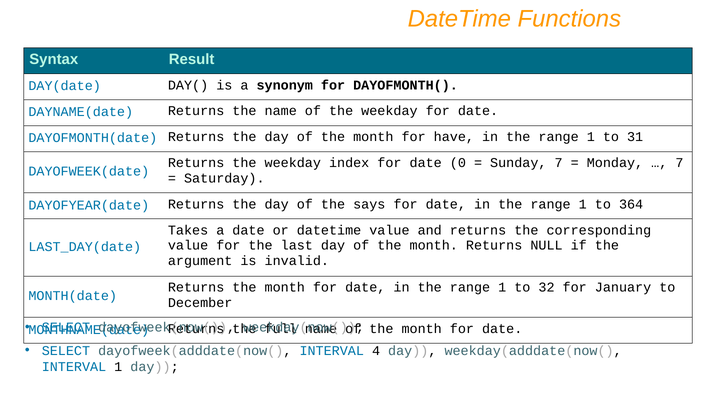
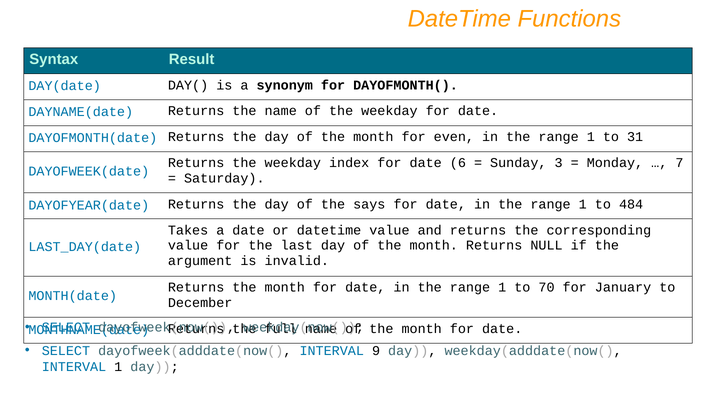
have: have -> even
0: 0 -> 6
Sunday 7: 7 -> 3
364: 364 -> 484
32: 32 -> 70
4: 4 -> 9
